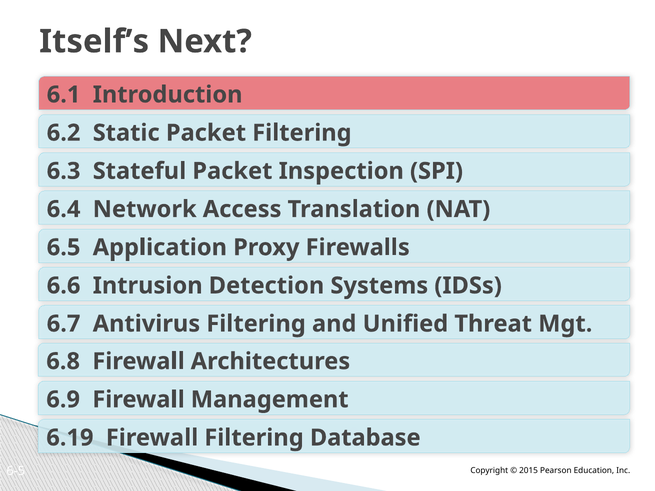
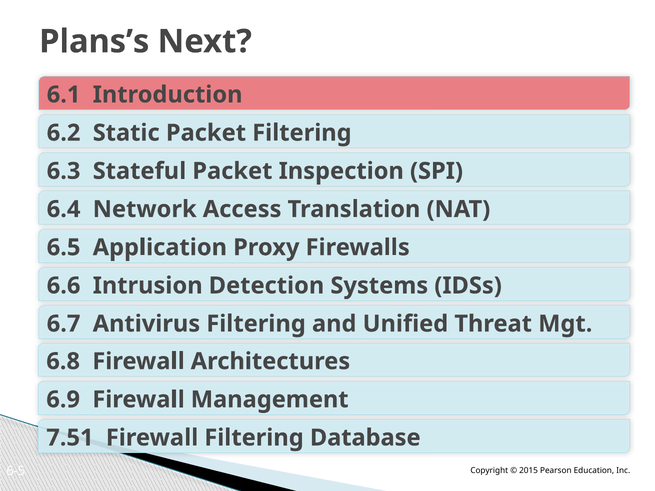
Itself’s: Itself’s -> Plans’s
6.19: 6.19 -> 7.51
